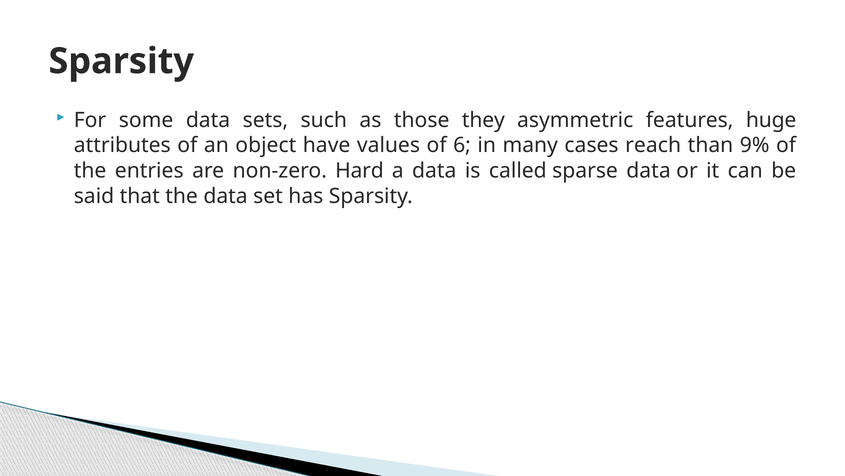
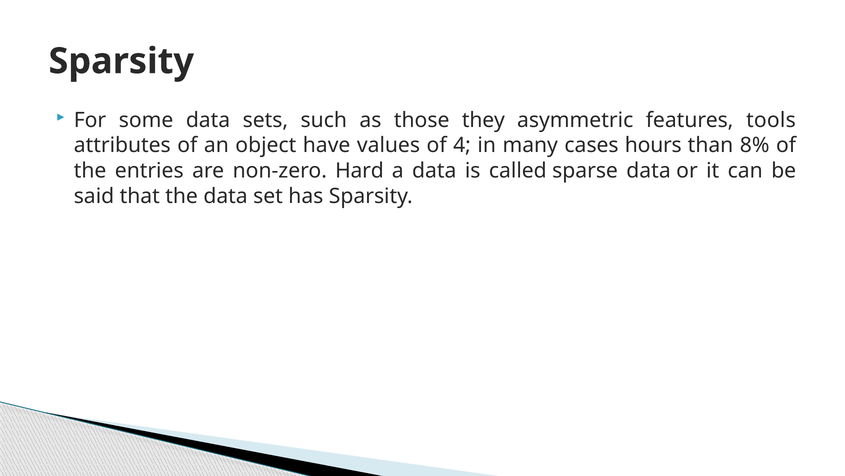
huge: huge -> tools
6: 6 -> 4
reach: reach -> hours
9%: 9% -> 8%
